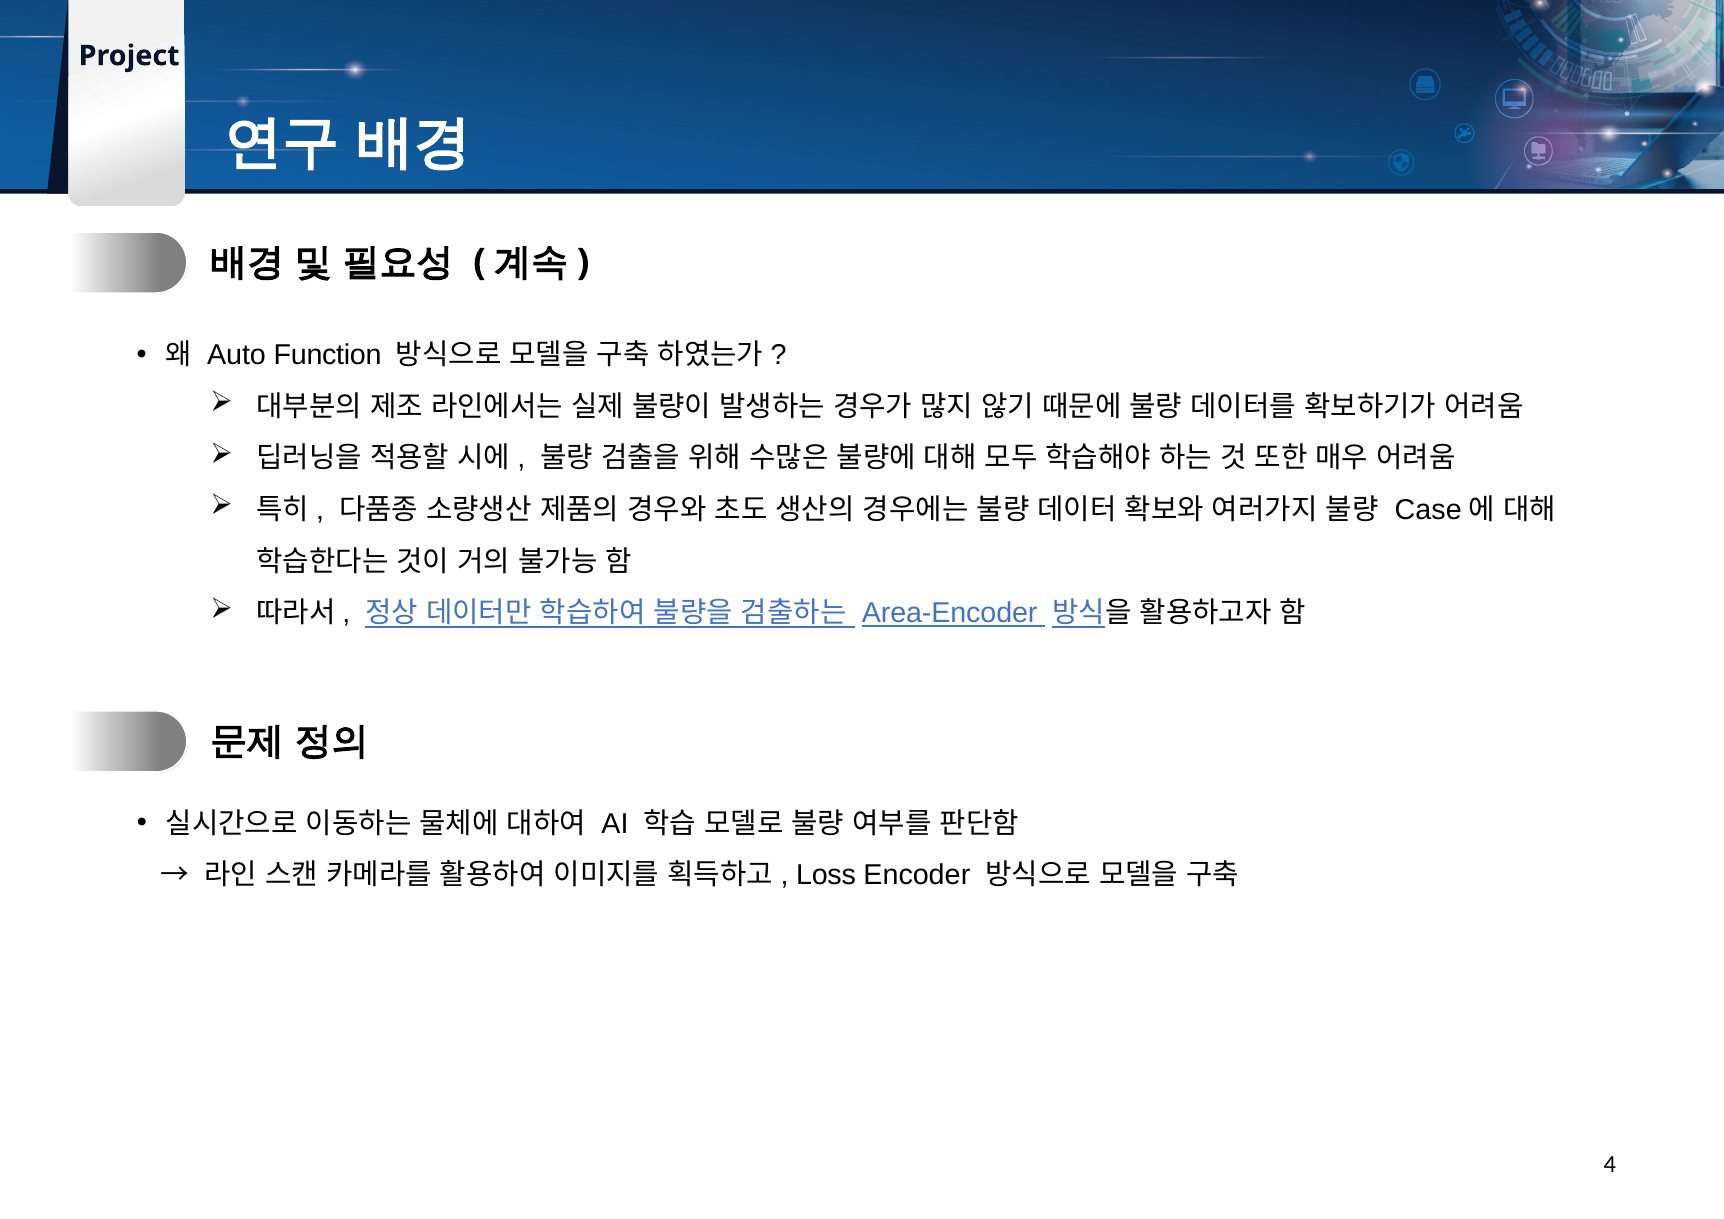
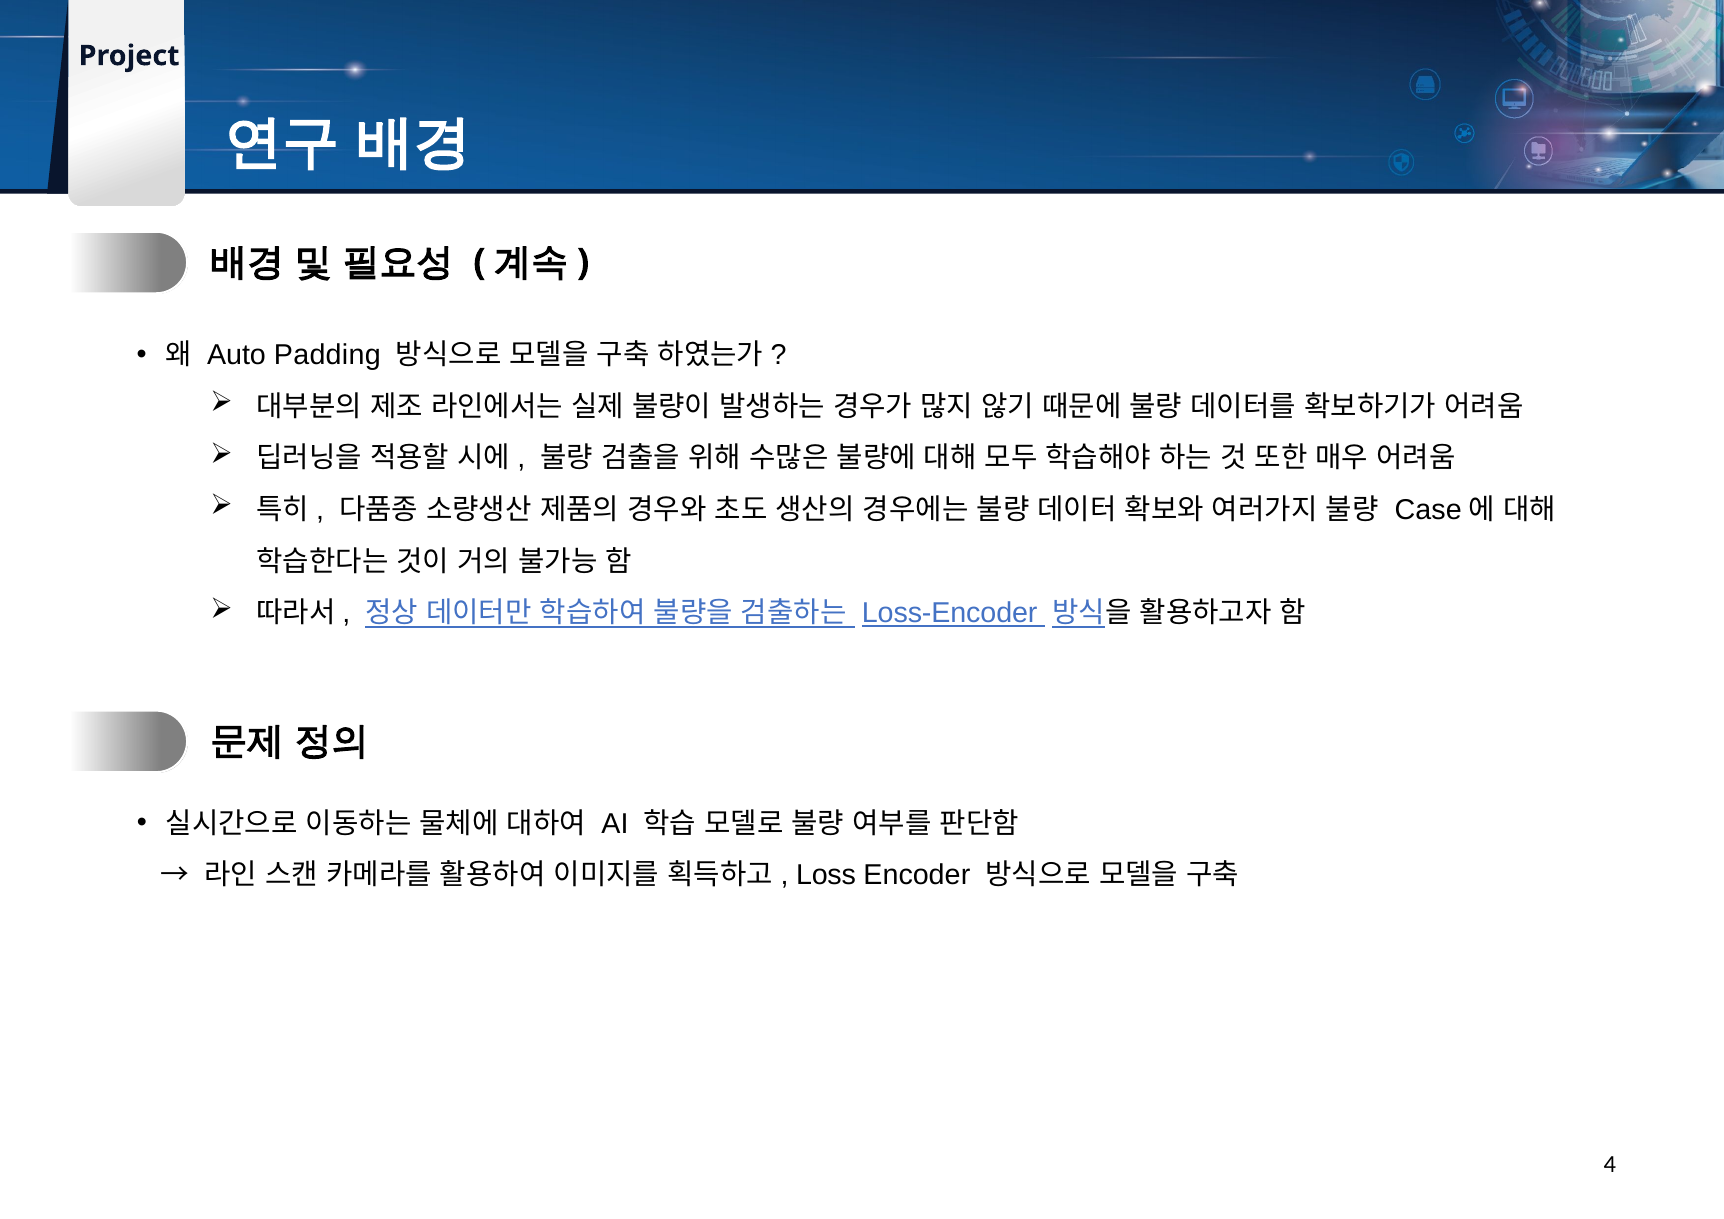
Function: Function -> Padding
Area-Encoder: Area-Encoder -> Loss-Encoder
